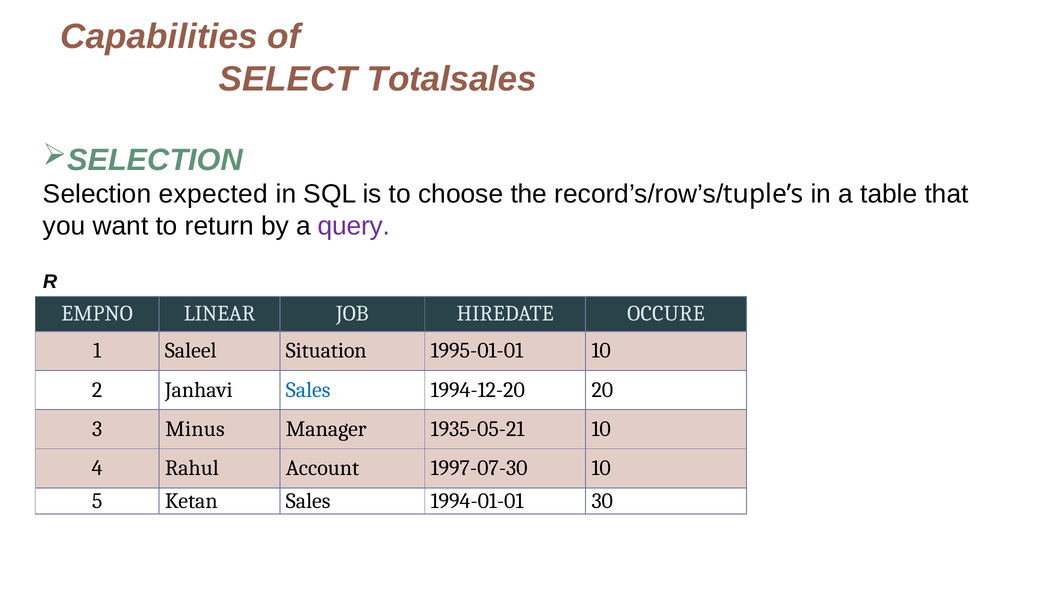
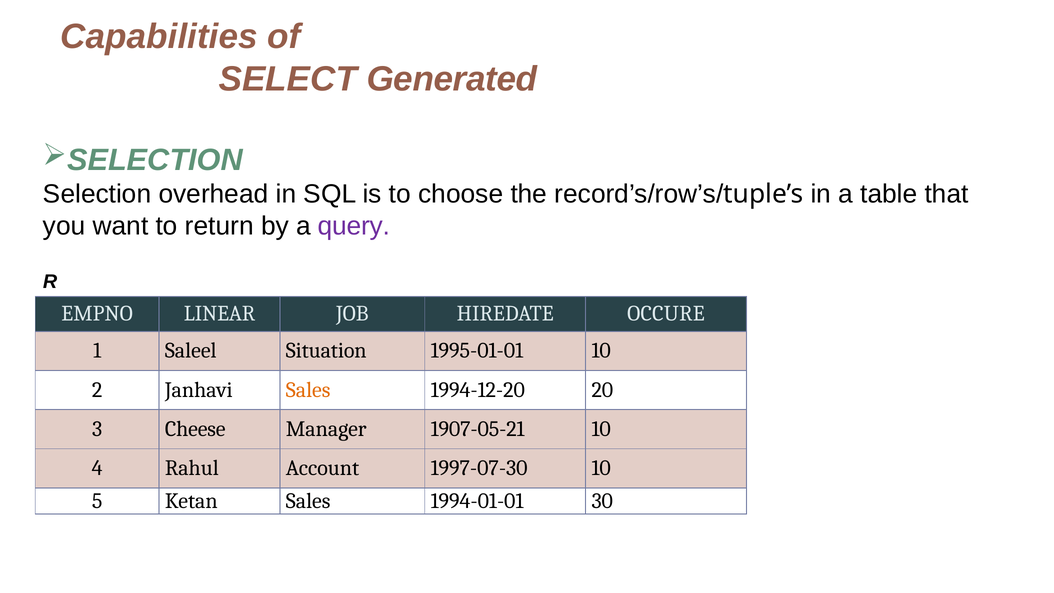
Totalsales: Totalsales -> Generated
expected: expected -> overhead
Sales at (308, 390) colour: blue -> orange
Minus: Minus -> Cheese
1935-05-21: 1935-05-21 -> 1907-05-21
